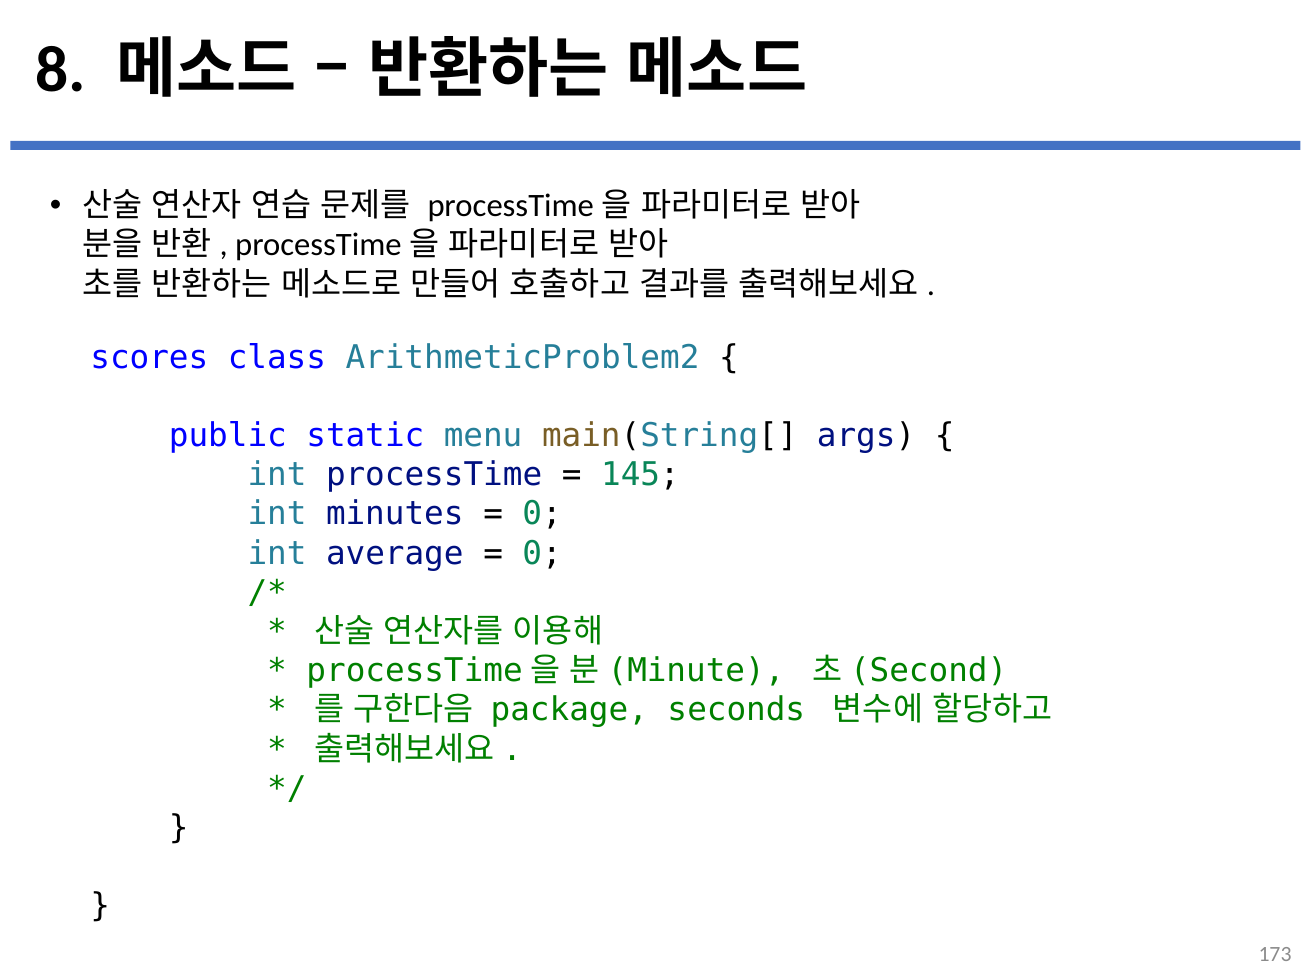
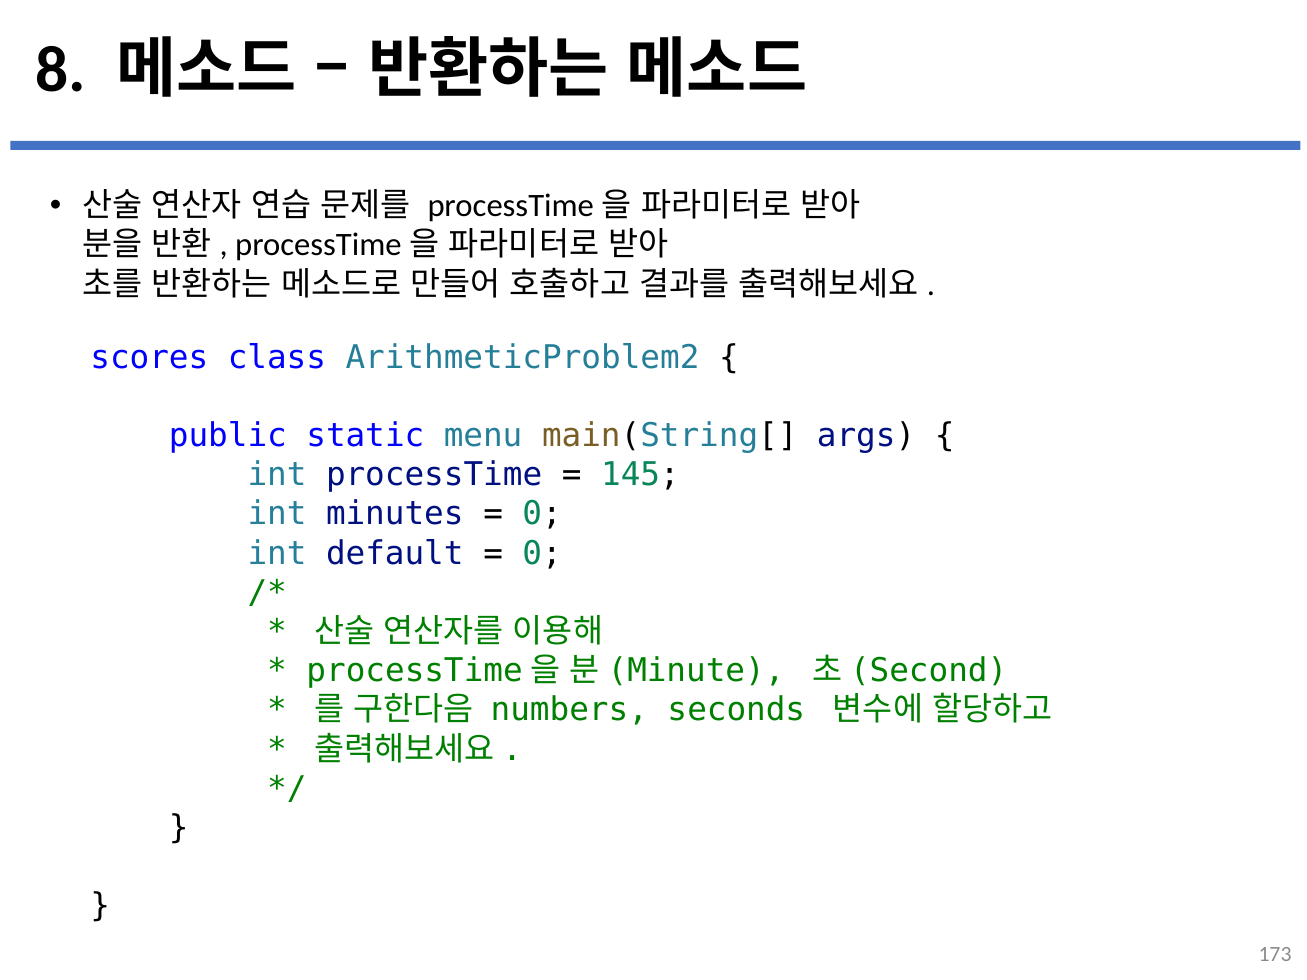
average: average -> default
package: package -> numbers
